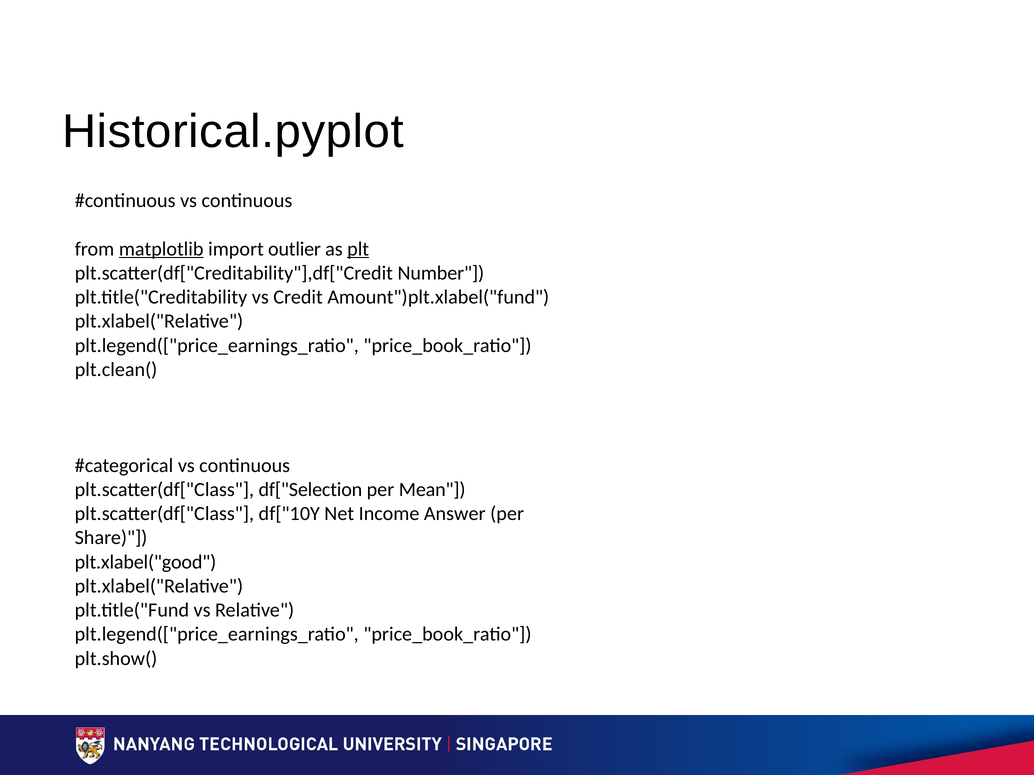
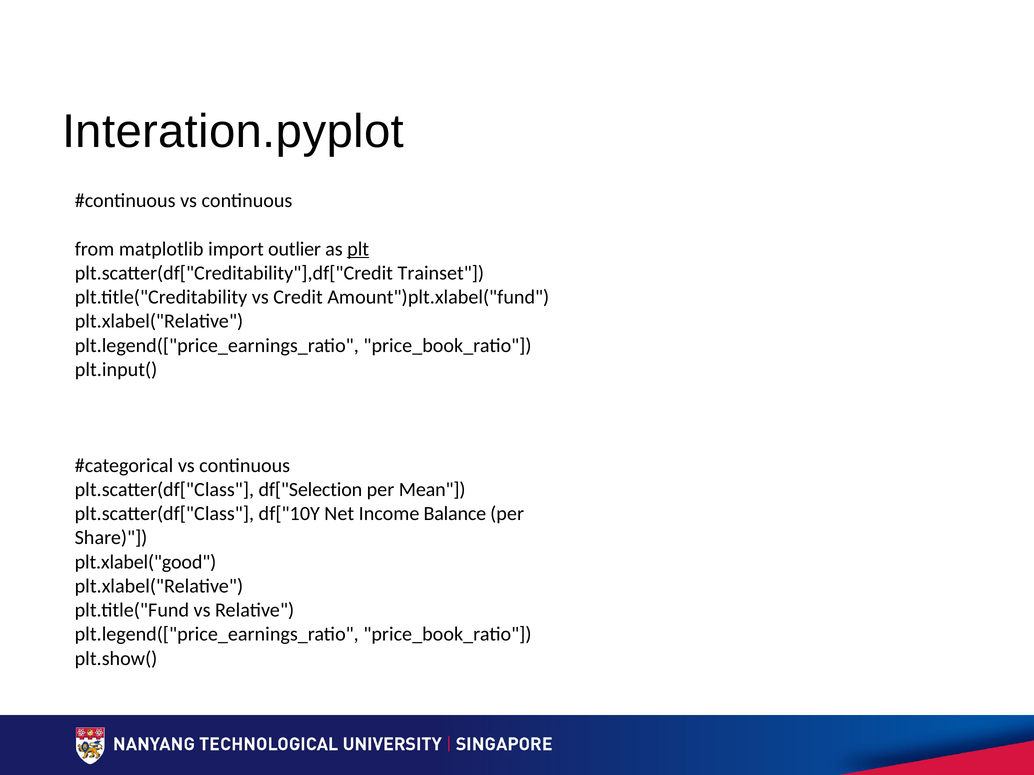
Historical.pyplot: Historical.pyplot -> Interation.pyplot
matplotlib underline: present -> none
Number: Number -> Trainset
plt.clean(: plt.clean( -> plt.input(
Answer: Answer -> Balance
